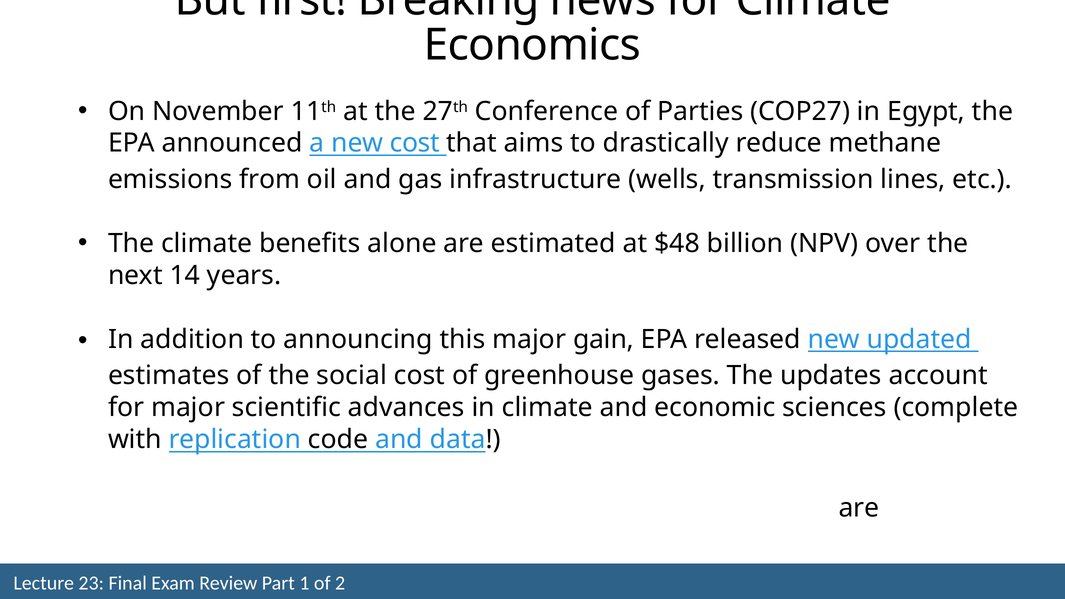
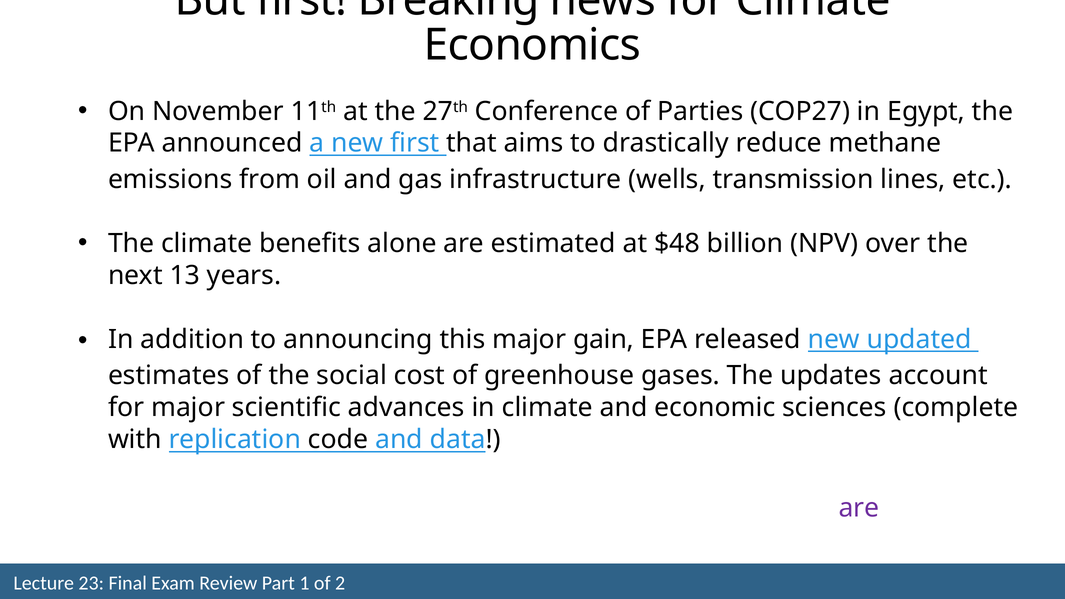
new cost: cost -> first
14: 14 -> 13
are at (859, 508) colour: black -> purple
